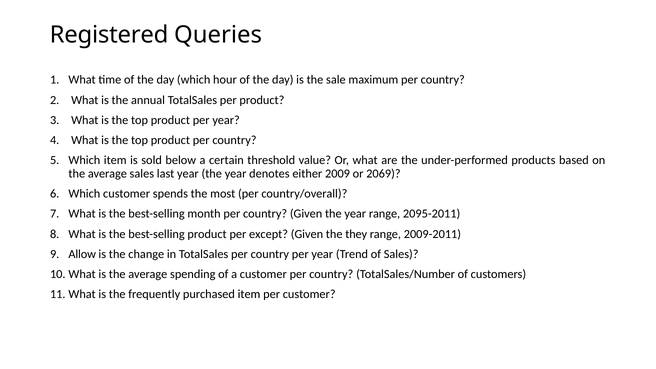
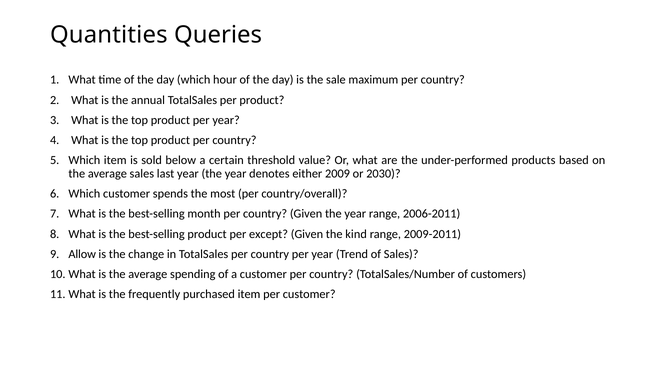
Registered: Registered -> Quantities
2069: 2069 -> 2030
2095-2011: 2095-2011 -> 2006-2011
they: they -> kind
